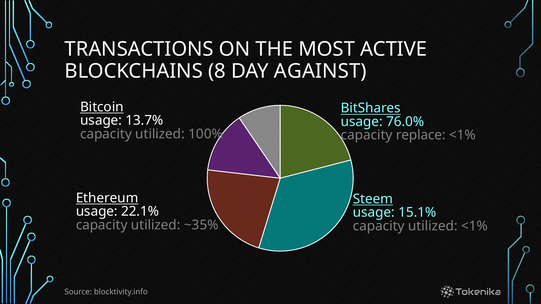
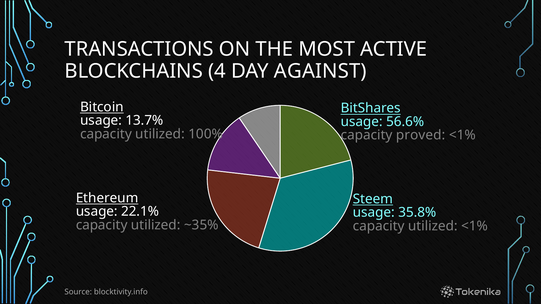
8: 8 -> 4
76.0%: 76.0% -> 56.6%
replace: replace -> proved
15.1%: 15.1% -> 35.8%
